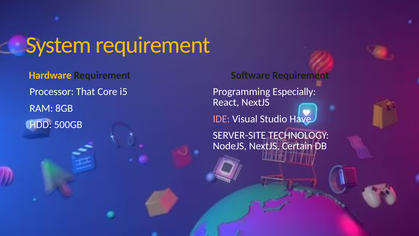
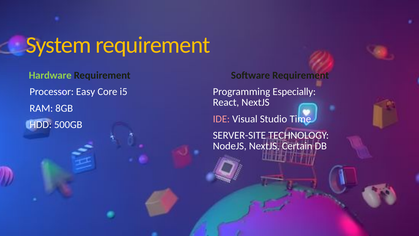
Hardware colour: yellow -> light green
That: That -> Easy
Have: Have -> Time
